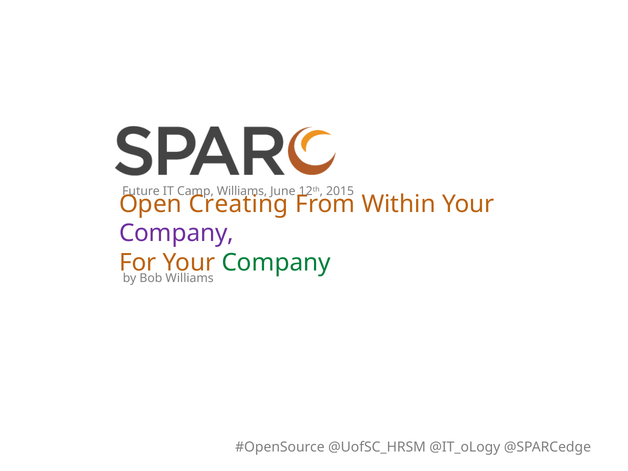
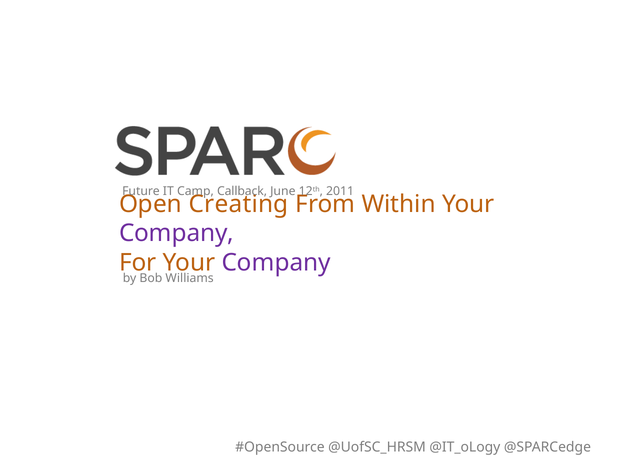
Camp Williams: Williams -> Callback
2015: 2015 -> 2011
Company at (276, 263) colour: green -> purple
